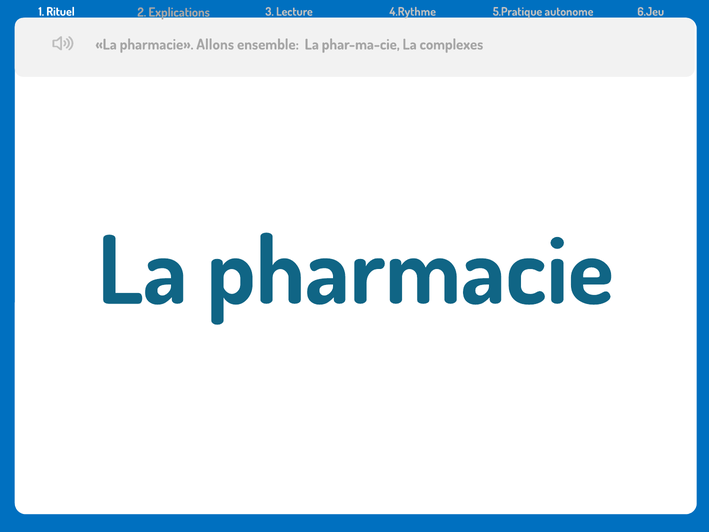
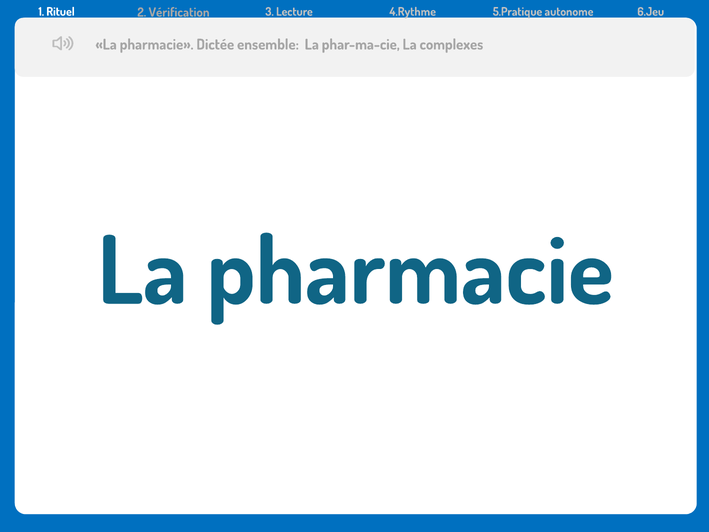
Explications: Explications -> Vérification
Allons: Allons -> Dictée
